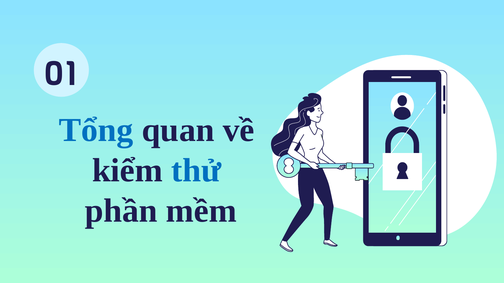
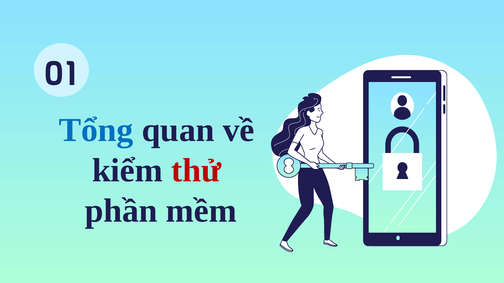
thử colour: blue -> red
